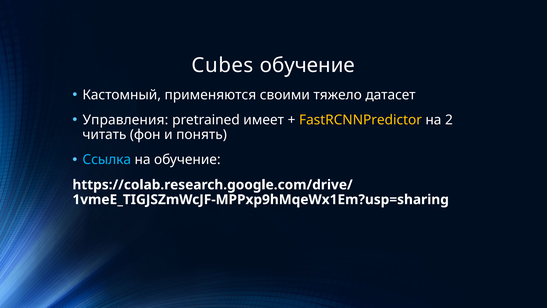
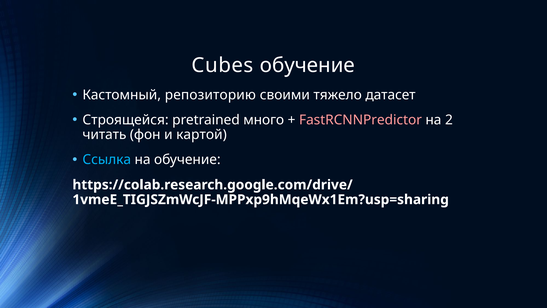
применяются: применяются -> репозиторию
Управления: Управления -> Строящейся
имеет: имеет -> много
FastRCNNPredictor colour: yellow -> pink
понять: понять -> картой
